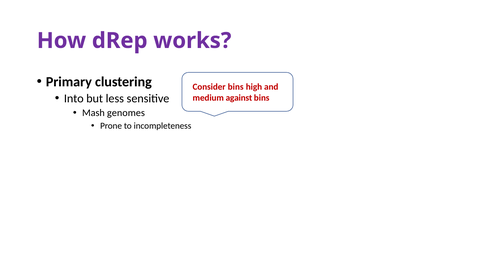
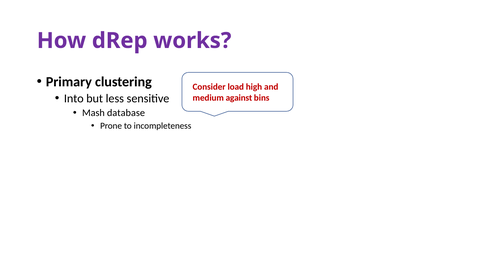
Consider bins: bins -> load
genomes: genomes -> database
